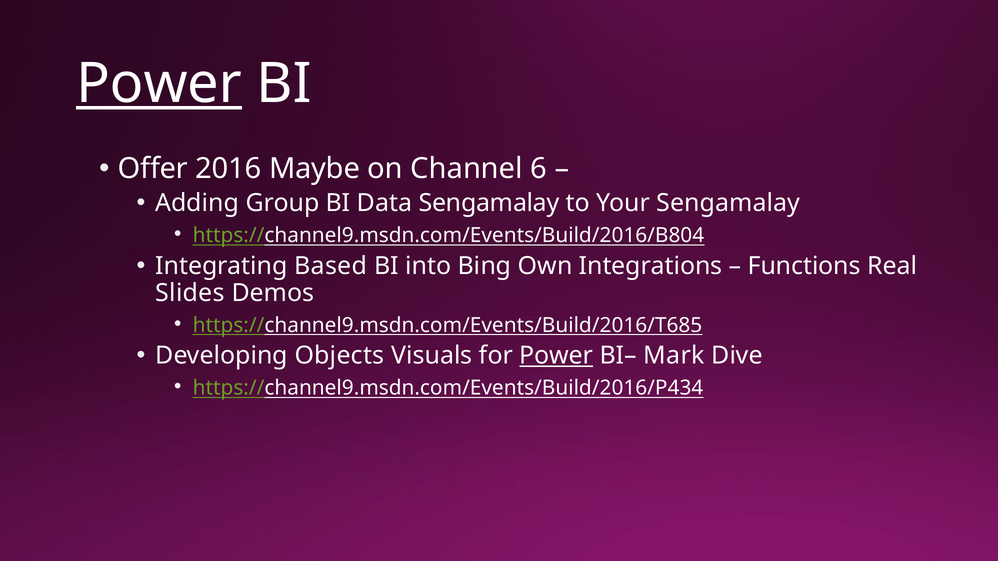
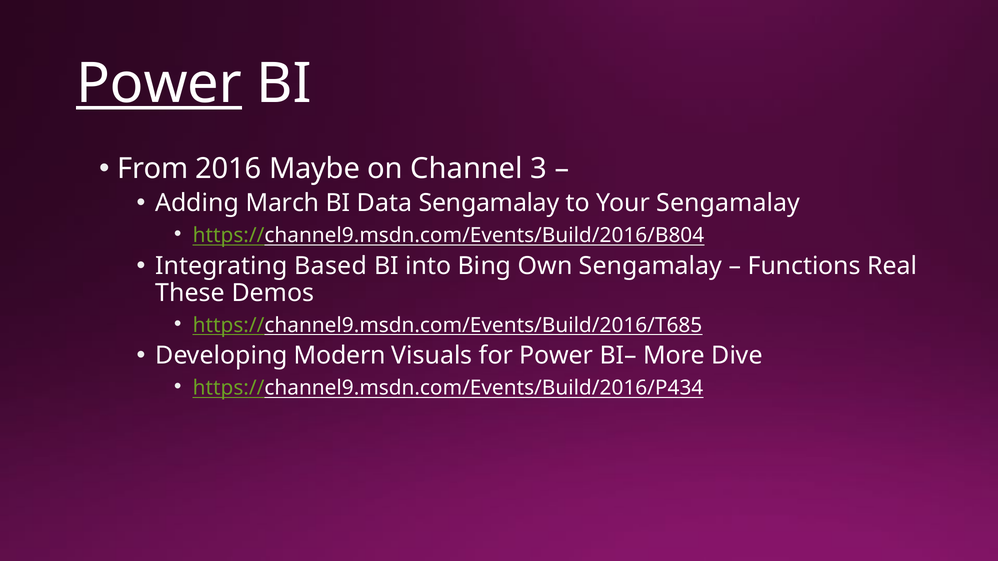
Offer: Offer -> From
6: 6 -> 3
Group: Group -> March
Own Integrations: Integrations -> Sengamalay
Slides: Slides -> These
Objects: Objects -> Modern
Power at (556, 356) underline: present -> none
Mark: Mark -> More
